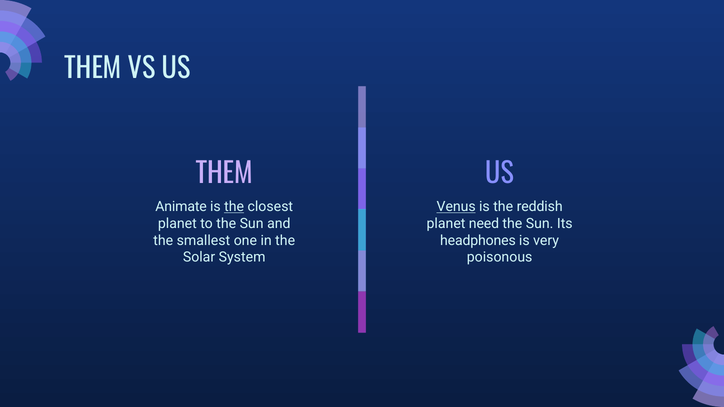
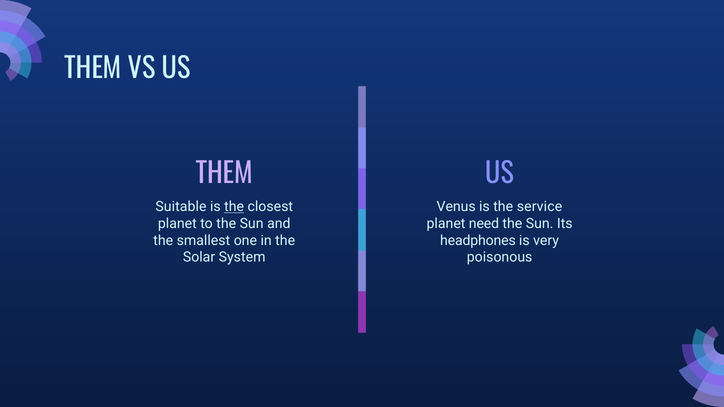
Animate: Animate -> Suitable
Venus underline: present -> none
reddish: reddish -> service
